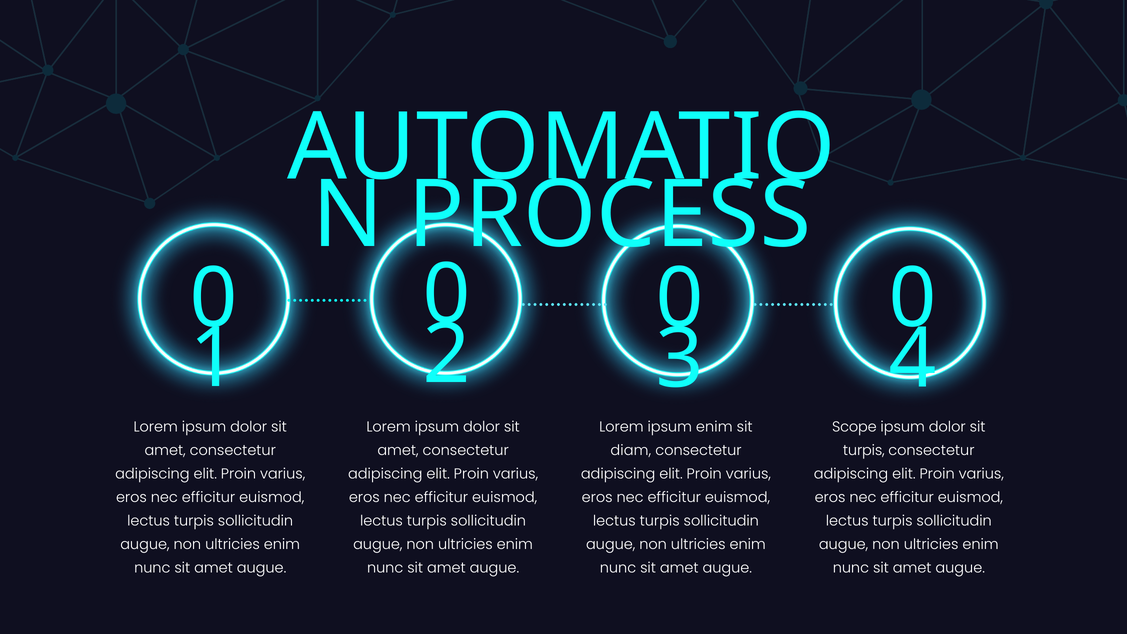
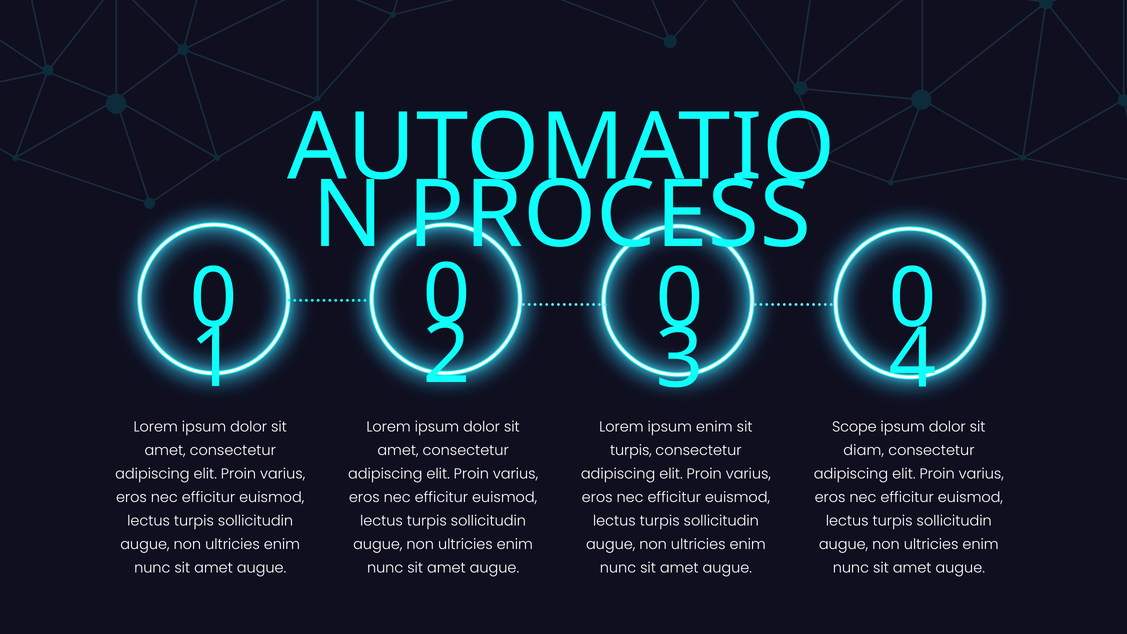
diam at (631, 450): diam -> turpis
turpis at (864, 450): turpis -> diam
